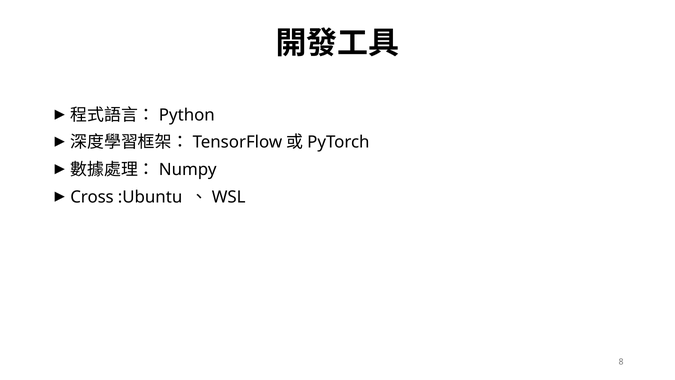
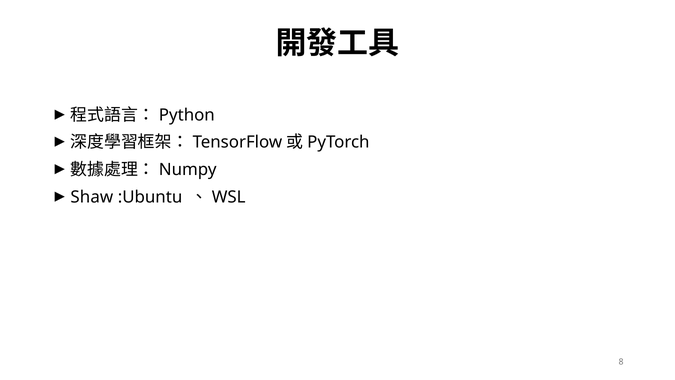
Cross: Cross -> Shaw
